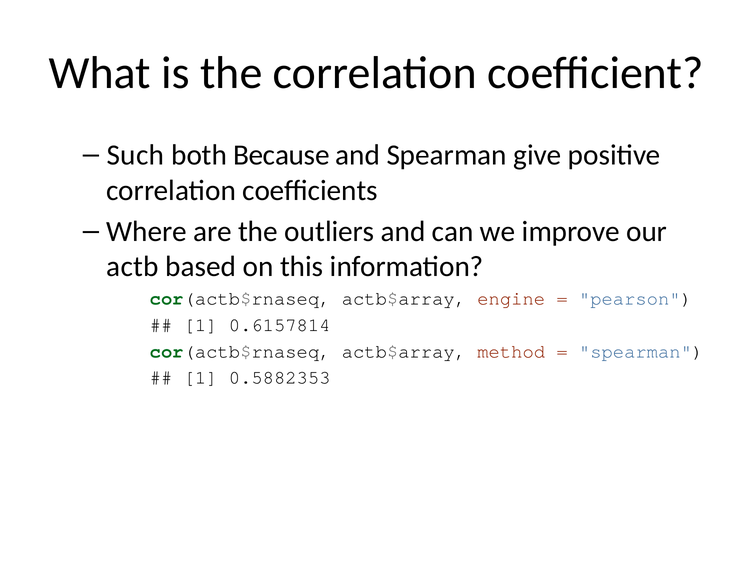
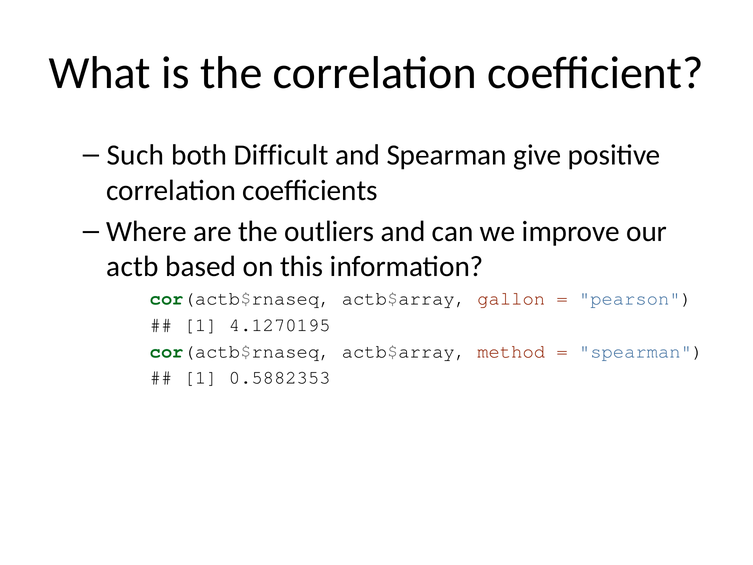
Because: Because -> Difficult
engine: engine -> gallon
0.6157814: 0.6157814 -> 4.1270195
